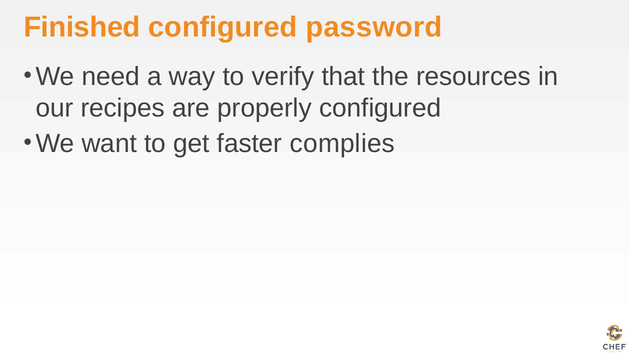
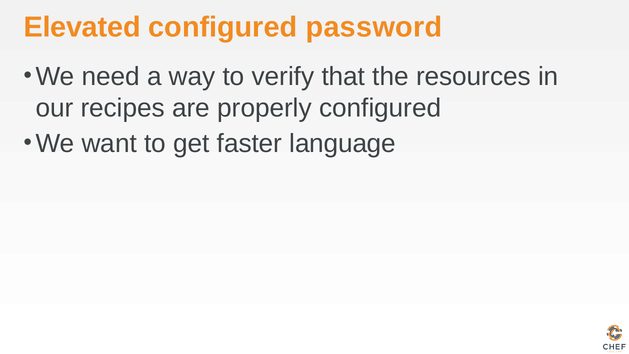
Finished: Finished -> Elevated
complies: complies -> language
